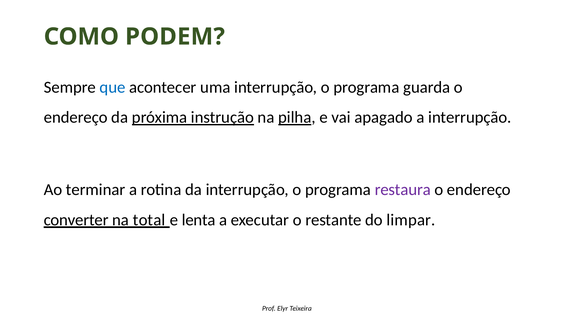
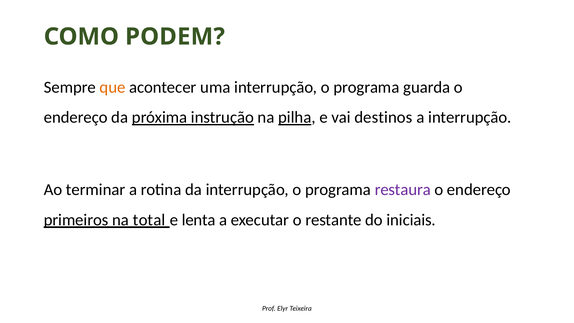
que colour: blue -> orange
apagado: apagado -> destinos
converter: converter -> primeiros
limpar: limpar -> iniciais
